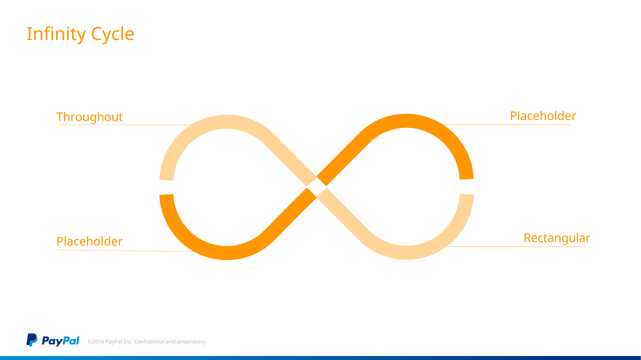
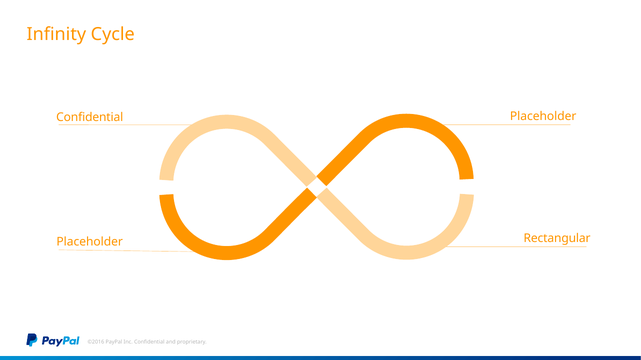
Throughout at (90, 117): Throughout -> Confidential
